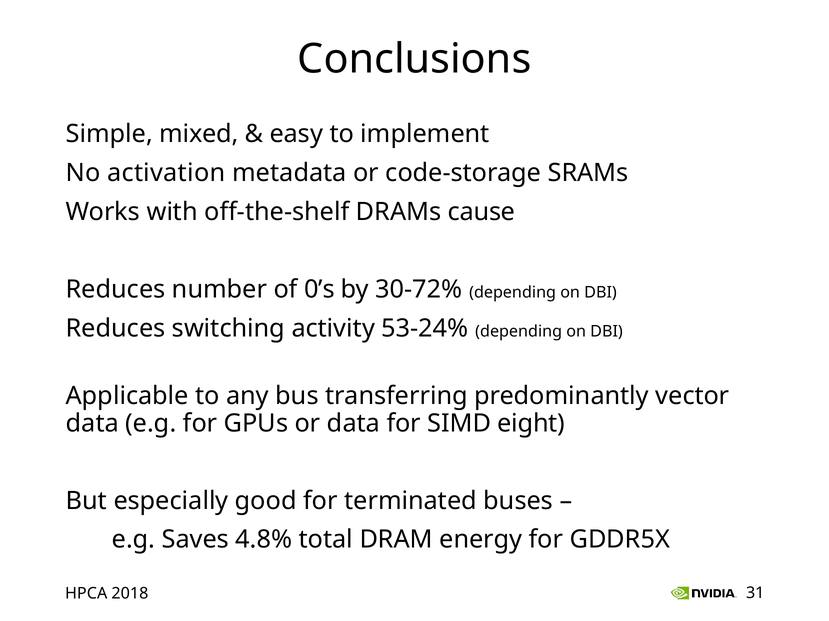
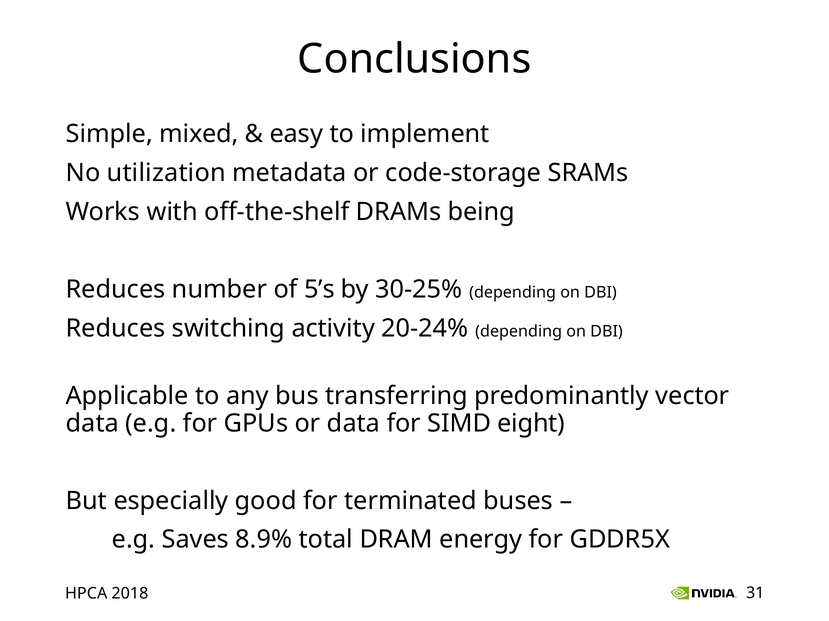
activation: activation -> utilization
cause: cause -> being
0’s: 0’s -> 5’s
30-72%: 30-72% -> 30-25%
53-24%: 53-24% -> 20-24%
4.8%: 4.8% -> 8.9%
